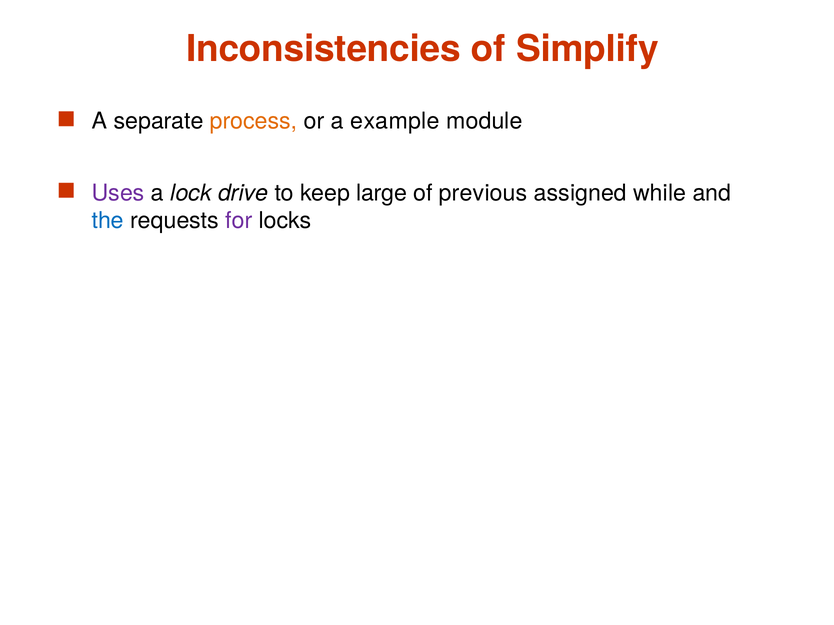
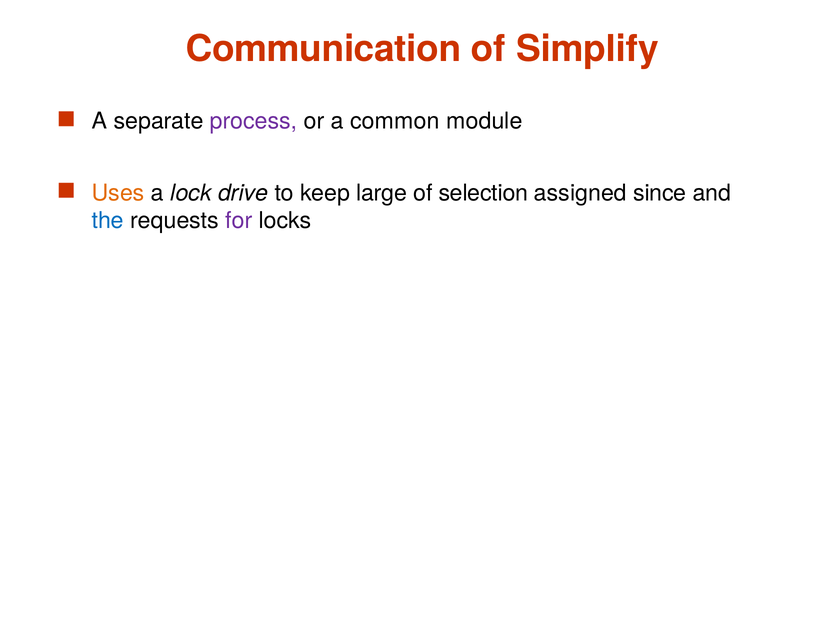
Inconsistencies: Inconsistencies -> Communication
process colour: orange -> purple
example: example -> common
Uses colour: purple -> orange
previous: previous -> selection
while: while -> since
